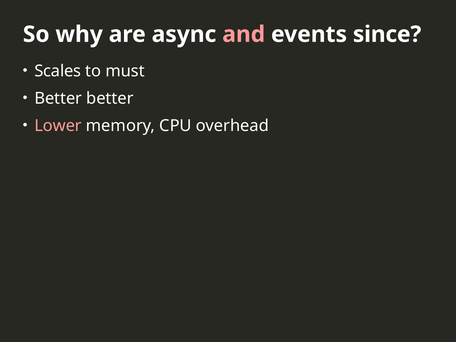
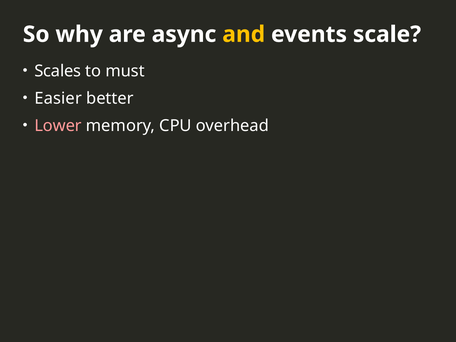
and colour: pink -> yellow
since: since -> scale
Better at (58, 98): Better -> Easier
